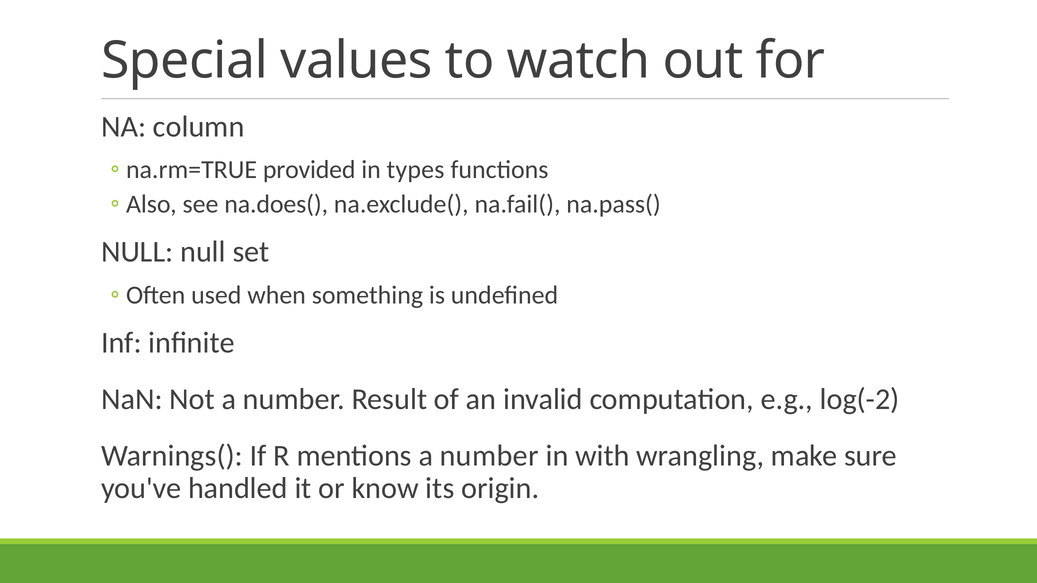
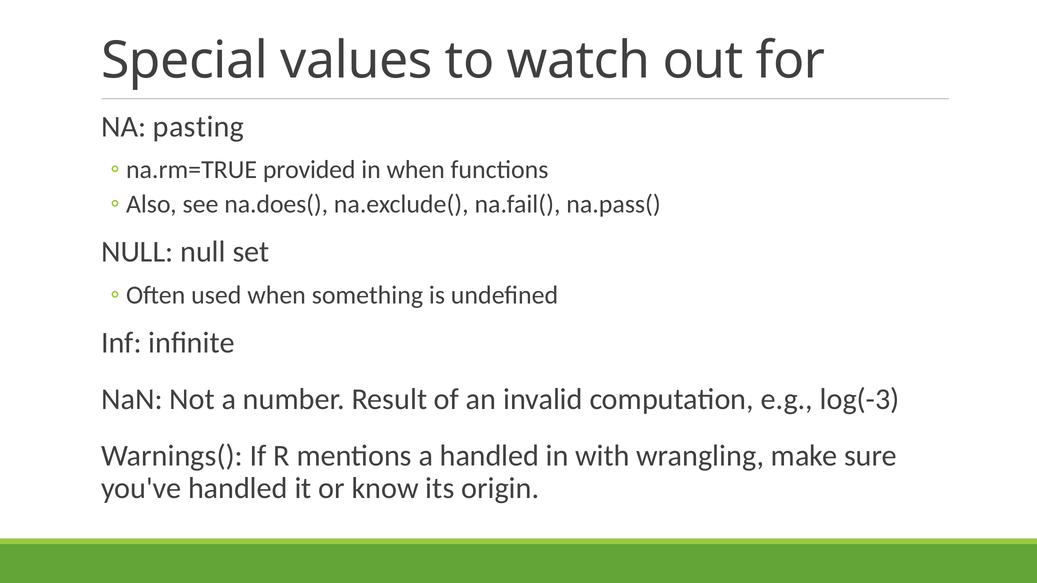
column: column -> pasting
in types: types -> when
log(-2: log(-2 -> log(-3
mentions a number: number -> handled
